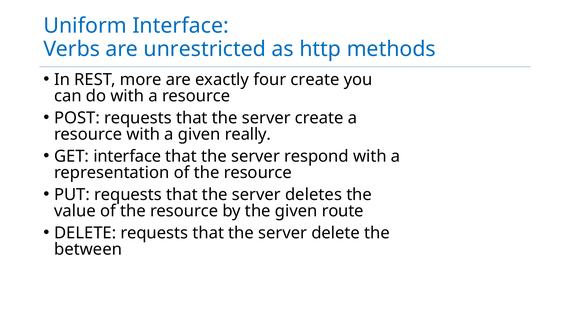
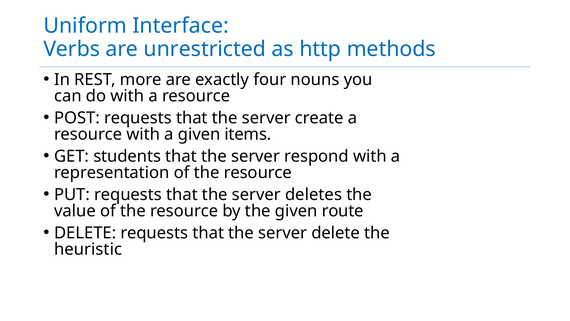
four create: create -> nouns
really: really -> items
GET interface: interface -> students
between: between -> heuristic
